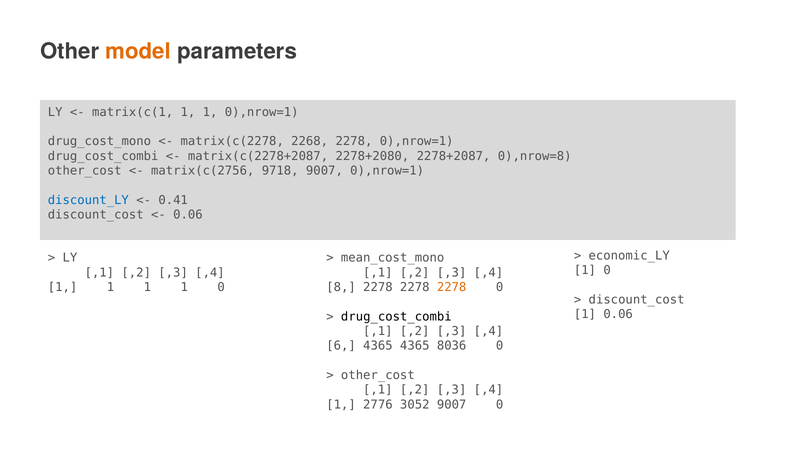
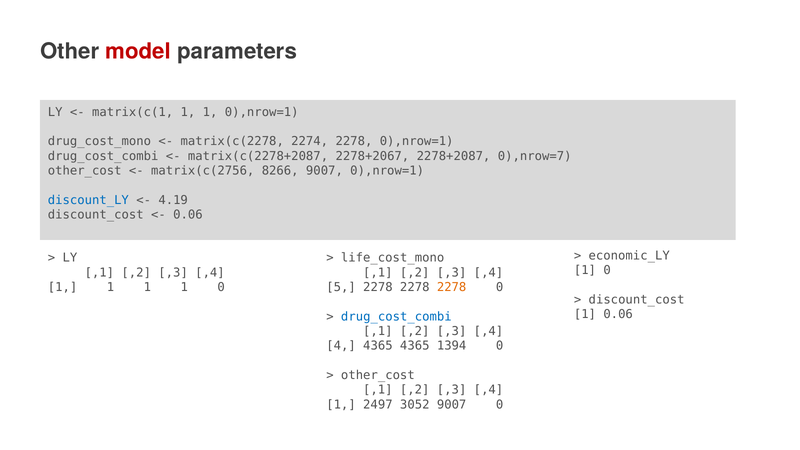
model colour: orange -> red
2268: 2268 -> 2274
2278+2080: 2278+2080 -> 2278+2067
0),nrow=8: 0),nrow=8 -> 0),nrow=7
9718: 9718 -> 8266
0.41: 0.41 -> 4.19
mean_cost_mono: mean_cost_mono -> life_cost_mono
8: 8 -> 5
drug_cost_combi at (396, 317) colour: black -> blue
6: 6 -> 4
8036: 8036 -> 1394
2776: 2776 -> 2497
